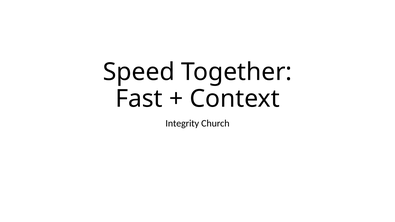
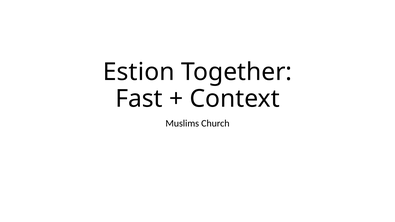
Speed: Speed -> Estion
Integrity: Integrity -> Muslims
